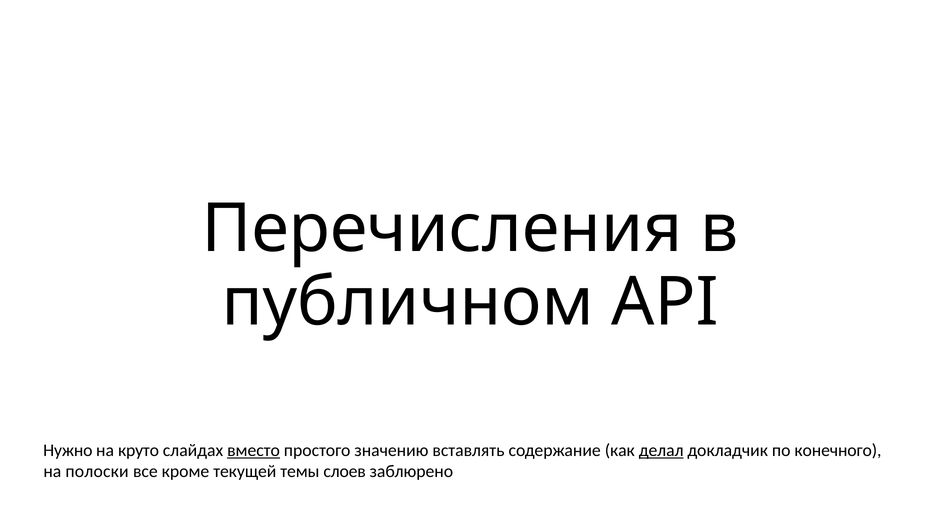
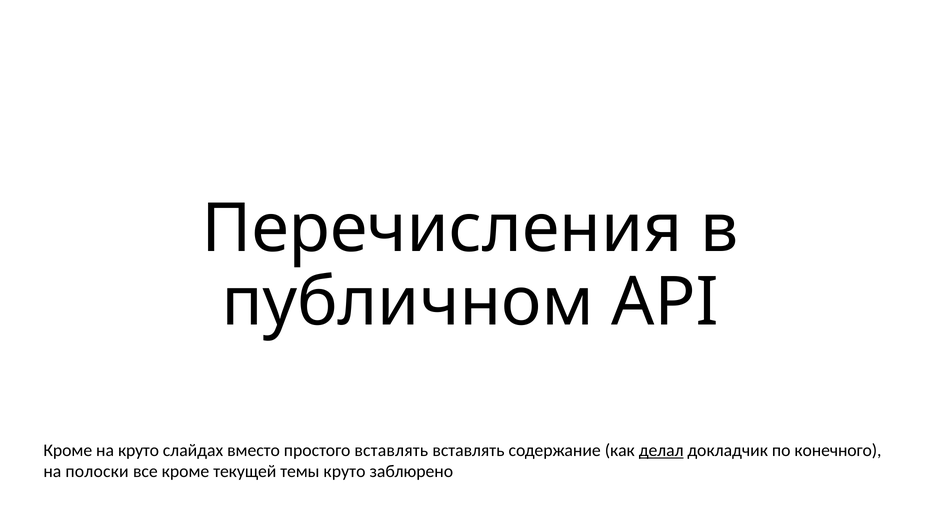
Нужно at (68, 450): Нужно -> Кроме
вместо underline: present -> none
простого значению: значению -> вставлять
темы слоев: слоев -> круто
